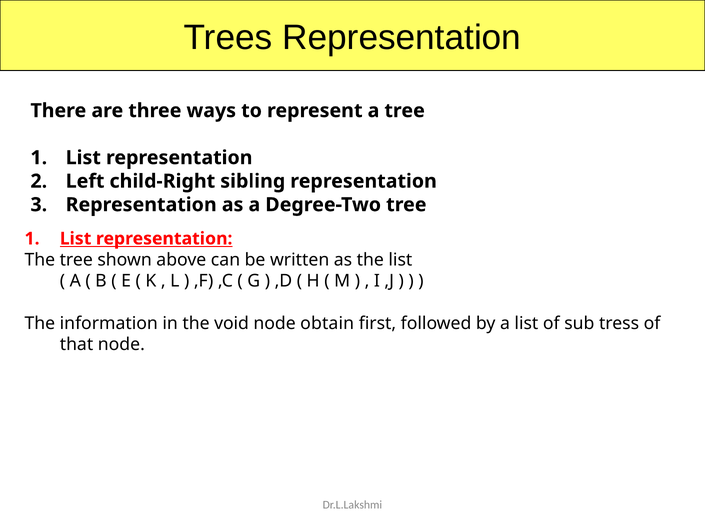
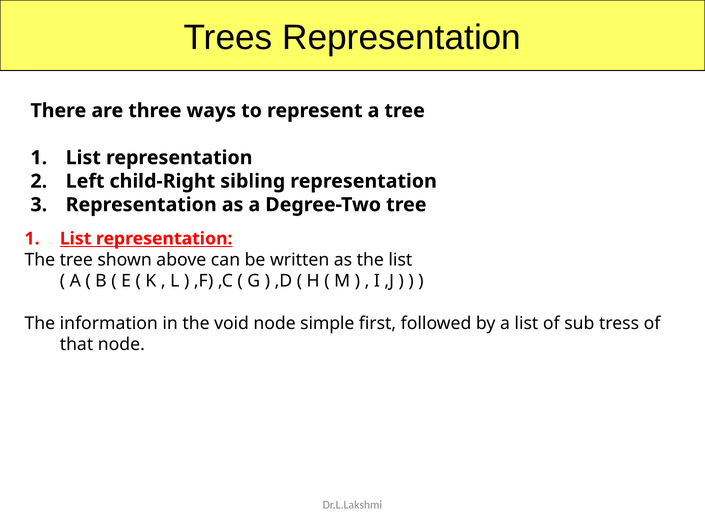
obtain: obtain -> simple
